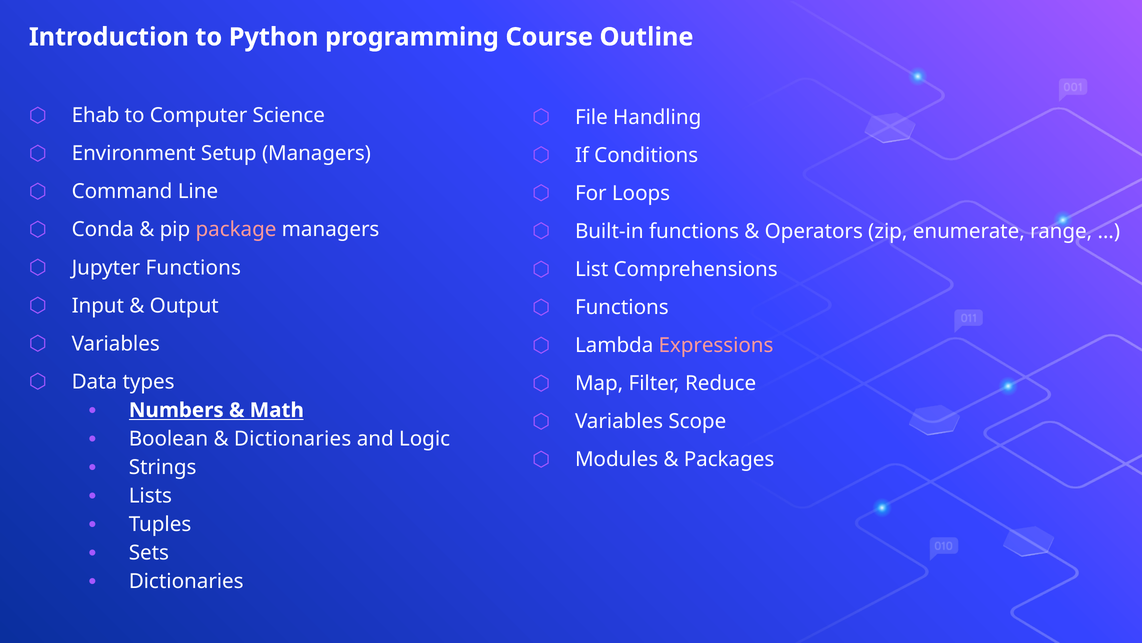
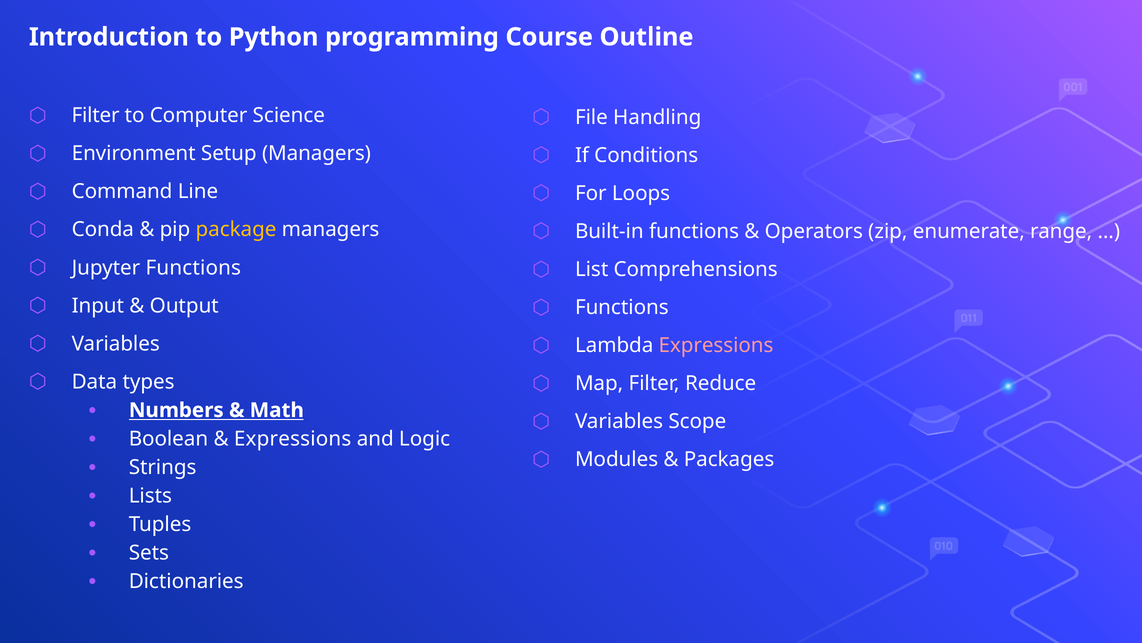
Ehab at (96, 115): Ehab -> Filter
package colour: pink -> yellow
Dictionaries at (293, 438): Dictionaries -> Expressions
